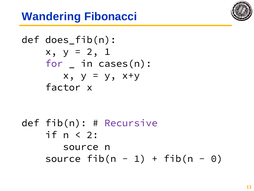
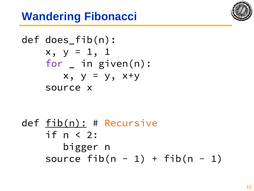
2 at (93, 51): 2 -> 1
cases(n: cases(n -> given(n
factor at (63, 87): factor -> source
fib(n at (66, 123) underline: none -> present
Recursive colour: purple -> orange
source at (81, 146): source -> bigger
0 at (217, 158): 0 -> 1
